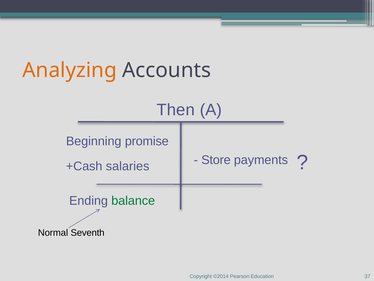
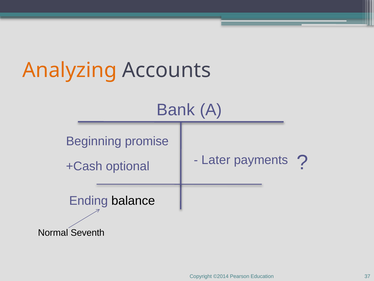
Then: Then -> Bank
Store: Store -> Later
salaries: salaries -> optional
balance colour: green -> black
